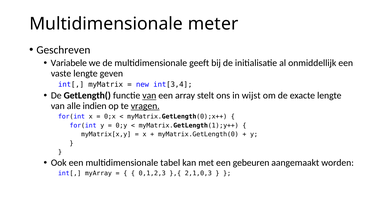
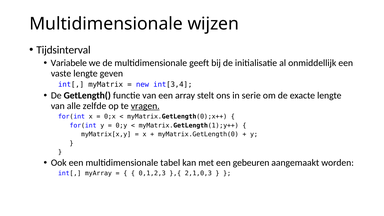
meter: meter -> wijzen
Geschreven: Geschreven -> Tijdsinterval
van at (149, 96) underline: present -> none
wijst: wijst -> serie
indien: indien -> zelfde
